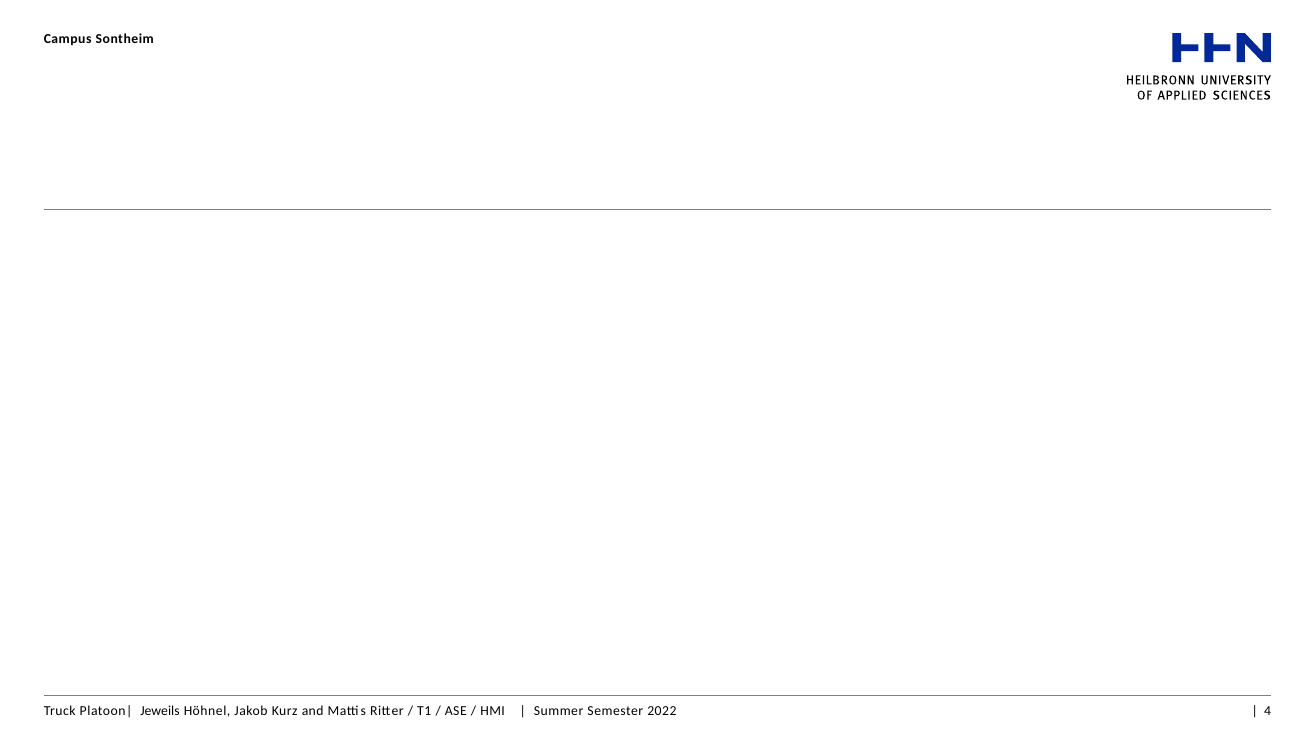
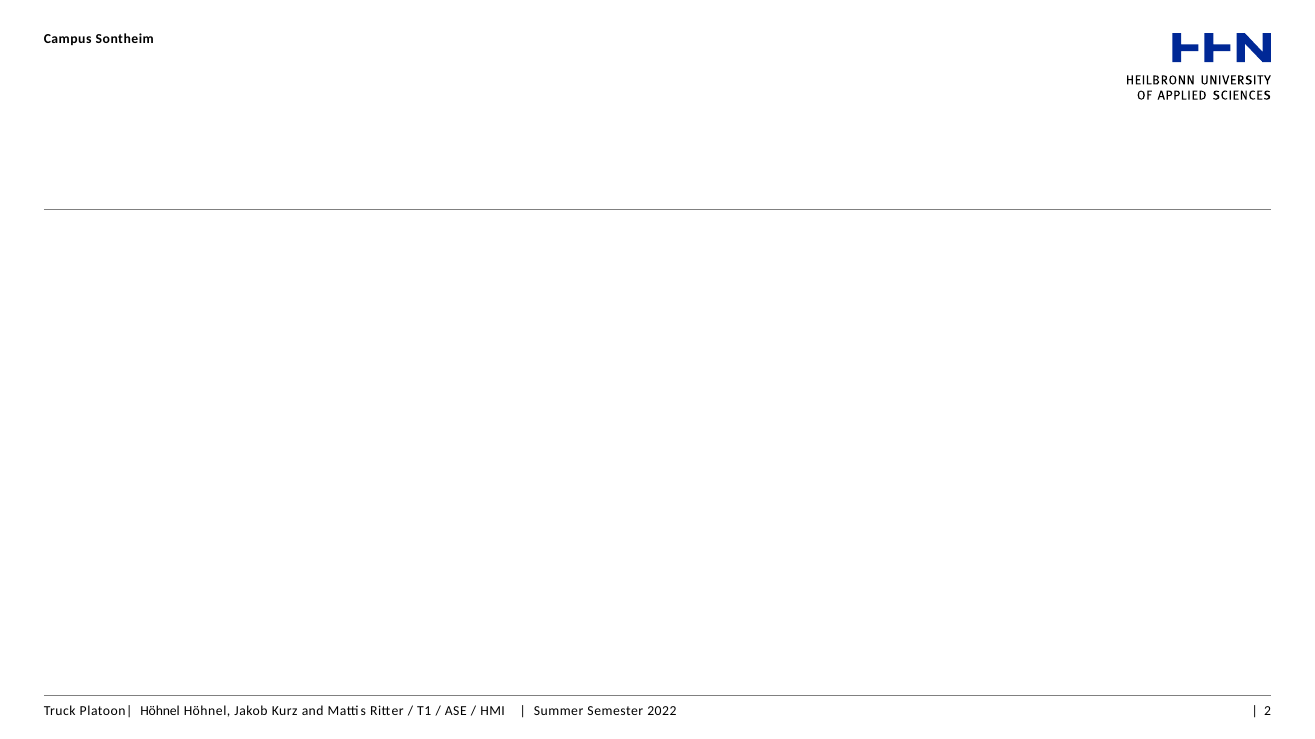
Jeweils at (160, 712): Jeweils -> Höhnel
4: 4 -> 2
